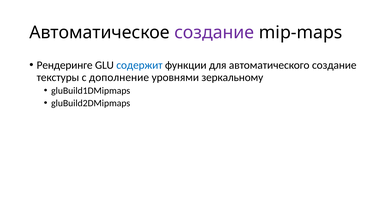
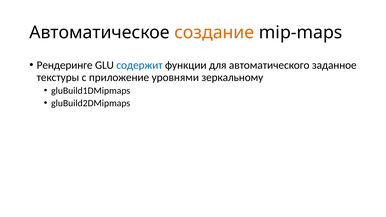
создание at (214, 32) colour: purple -> orange
автоматического создание: создание -> заданное
дополнение: дополнение -> приложение
